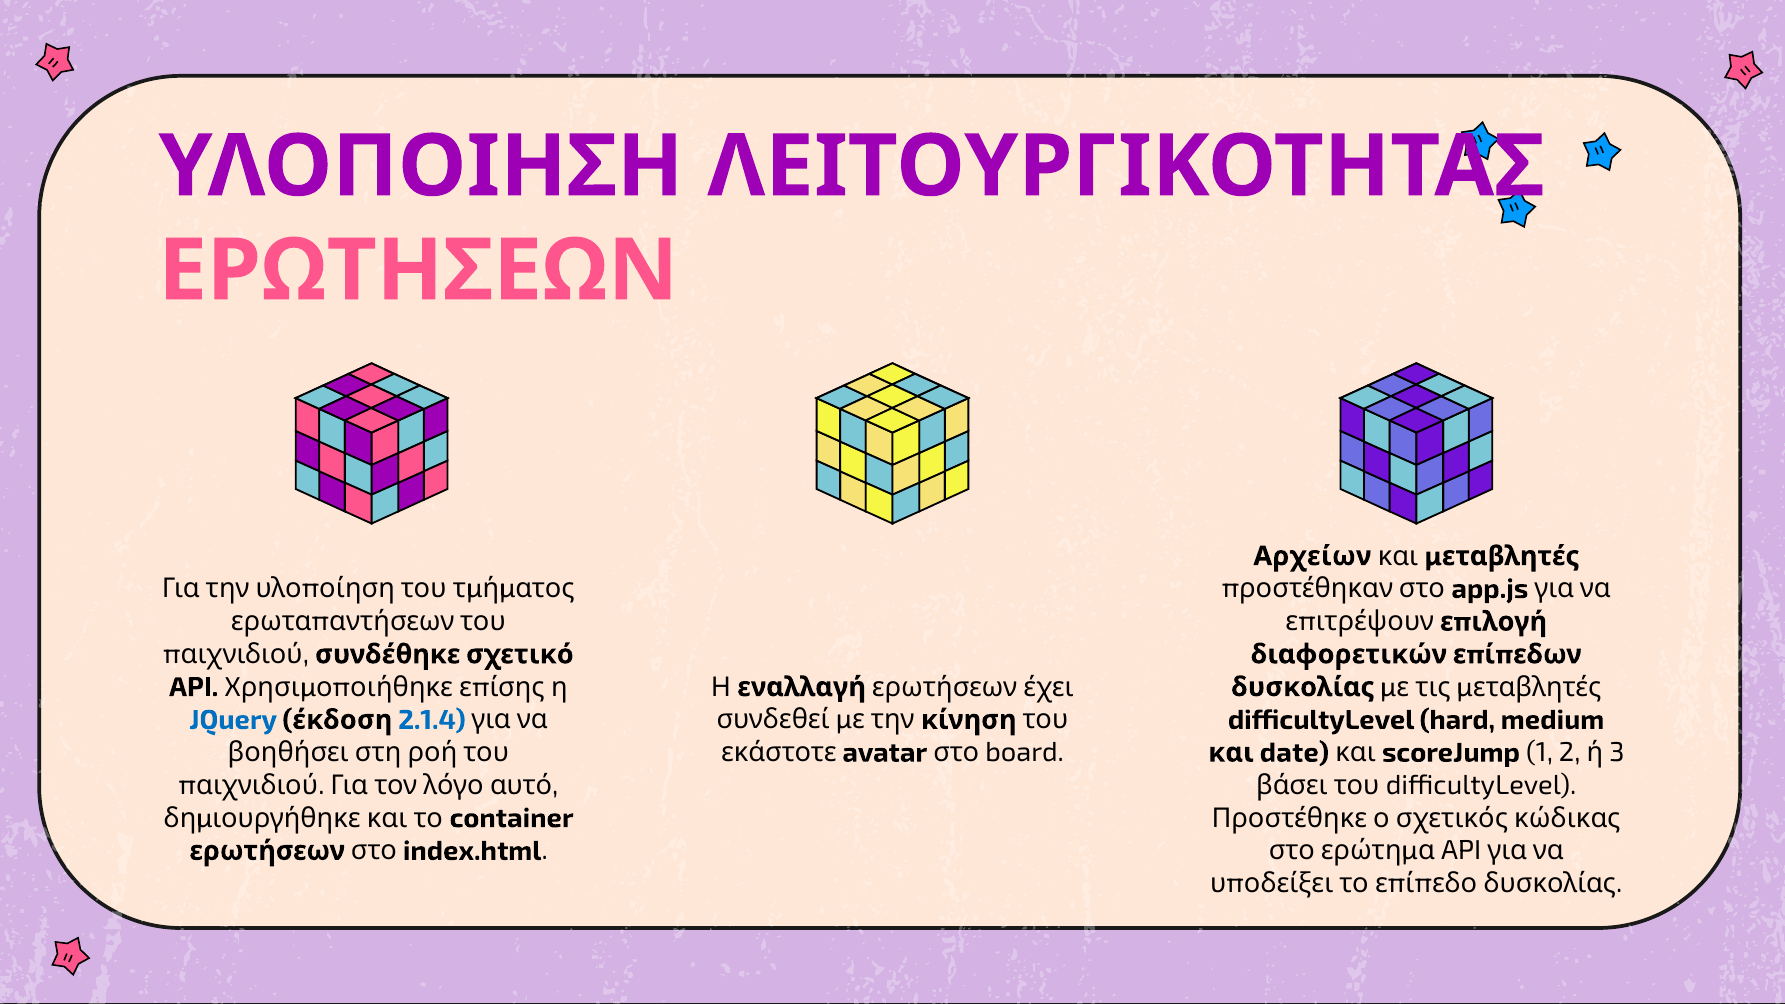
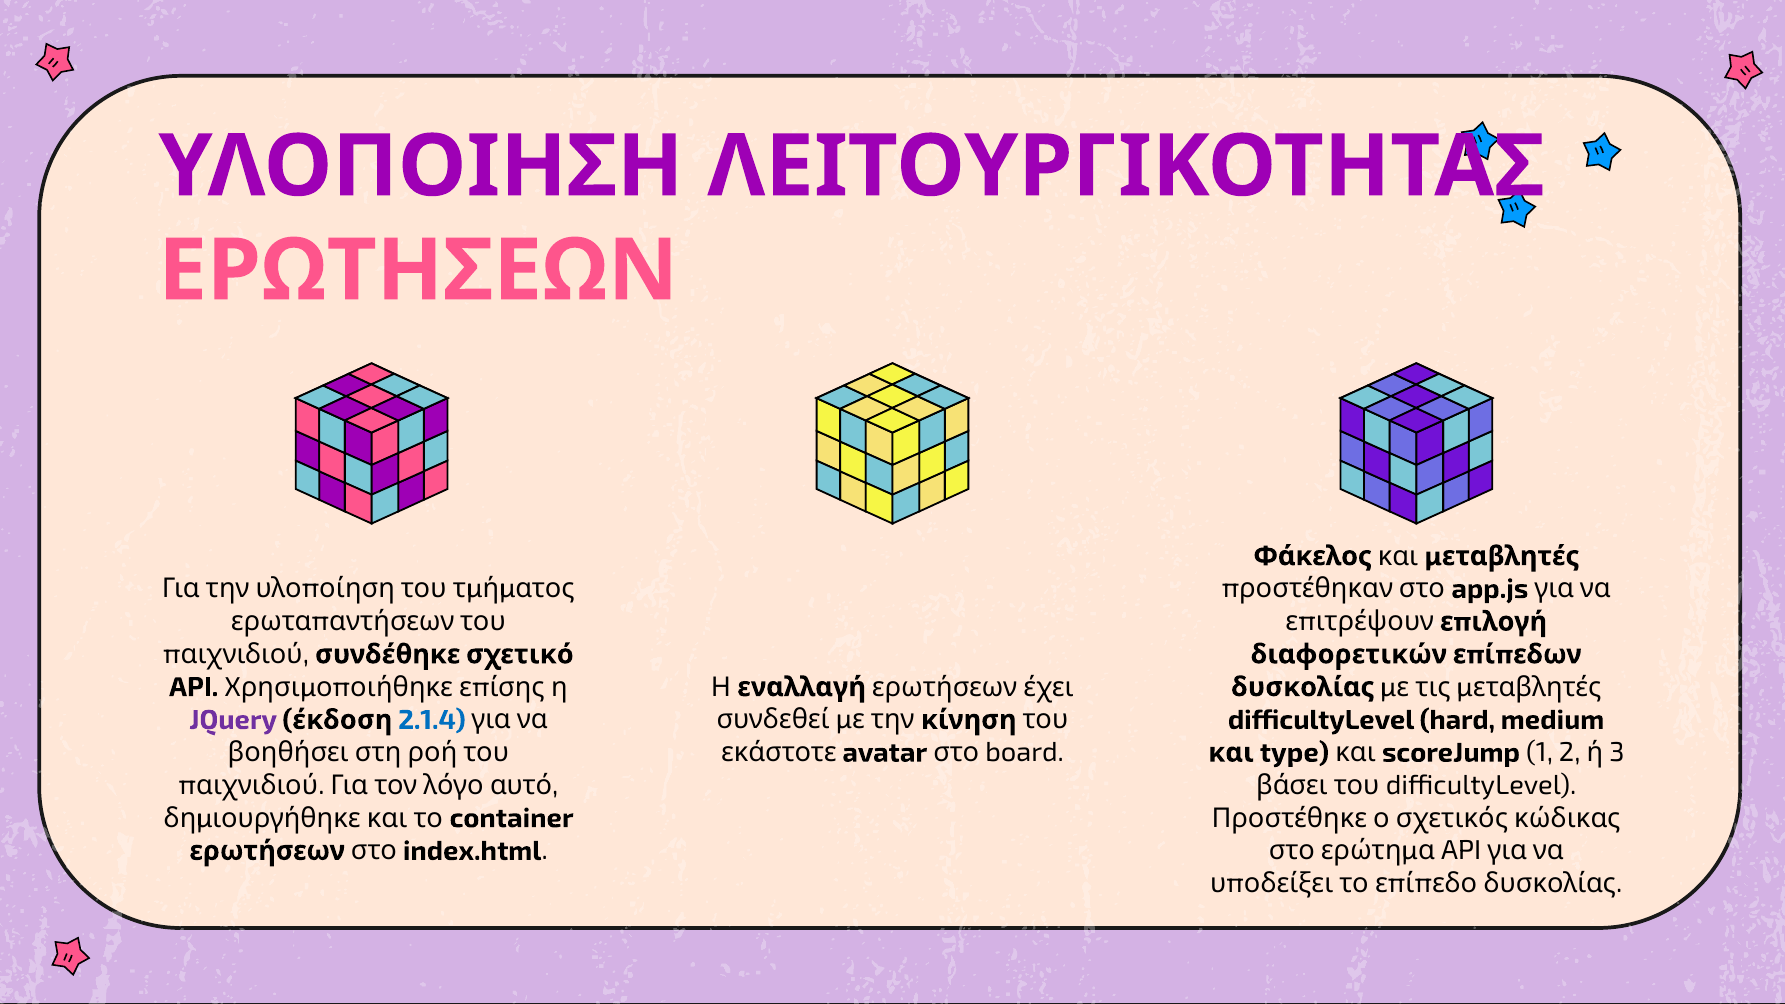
Αρχείων: Αρχείων -> Φάκελος
JQuery colour: blue -> purple
date: date -> type
